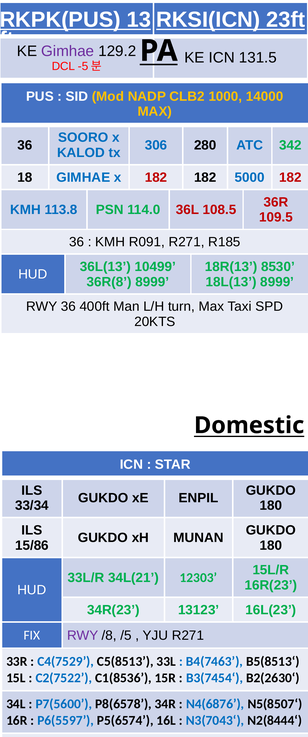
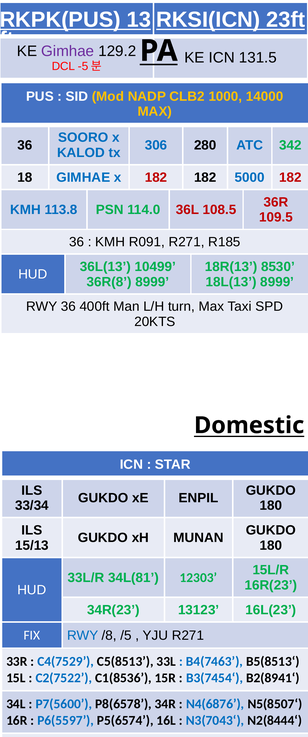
15/86: 15/86 -> 15/13
34L(21: 34L(21 -> 34L(81
RWY at (83, 635) colour: purple -> blue
B2(2630‘: B2(2630‘ -> B2(8941‘
